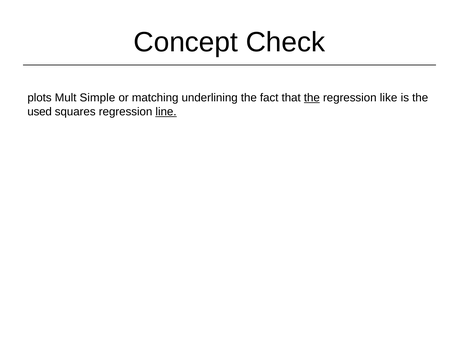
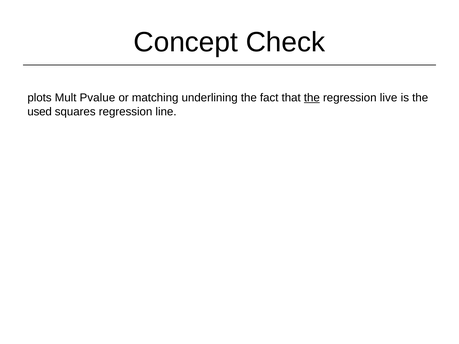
Simple: Simple -> Pvalue
like: like -> live
line underline: present -> none
